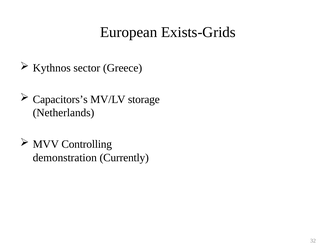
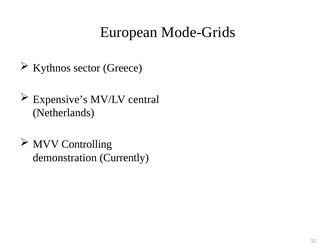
Exists-Grids: Exists-Grids -> Mode-Grids
Capacitors’s: Capacitors’s -> Expensive’s
storage: storage -> central
